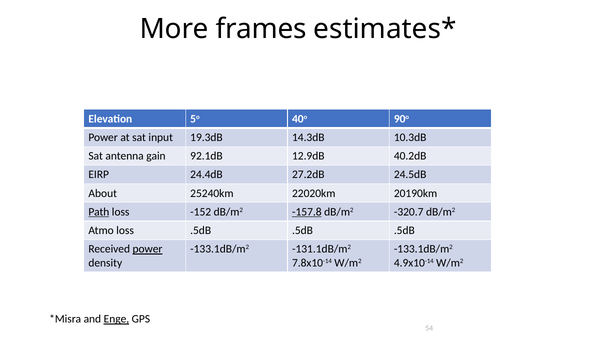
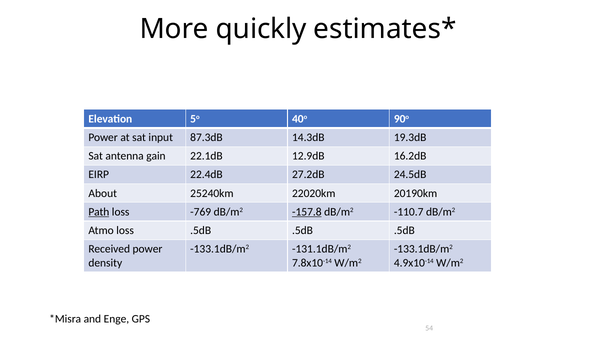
frames: frames -> quickly
19.3dB: 19.3dB -> 87.3dB
10.3dB: 10.3dB -> 19.3dB
92.1dB: 92.1dB -> 22.1dB
40.2dB: 40.2dB -> 16.2dB
24.4dB: 24.4dB -> 22.4dB
-152: -152 -> -769
-320.7: -320.7 -> -110.7
power at (148, 249) underline: present -> none
Enge underline: present -> none
